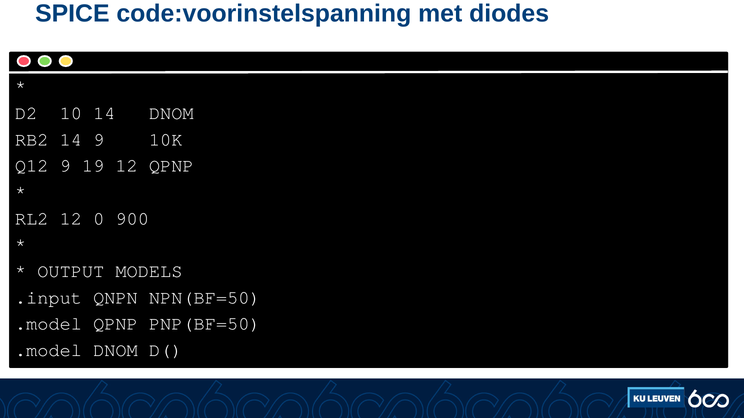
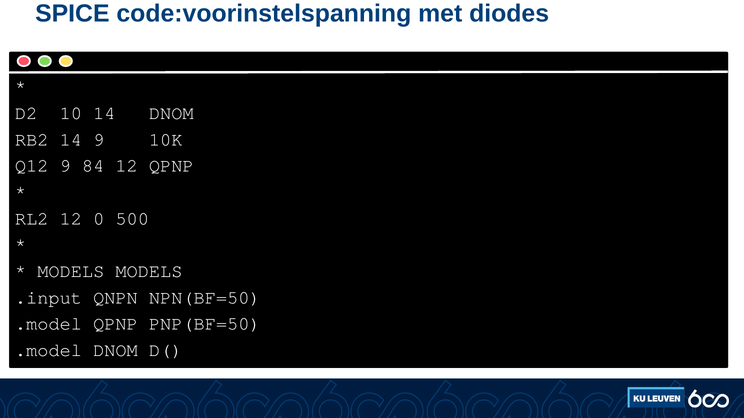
19: 19 -> 84
900: 900 -> 500
OUTPUT at (71, 271): OUTPUT -> MODELS
